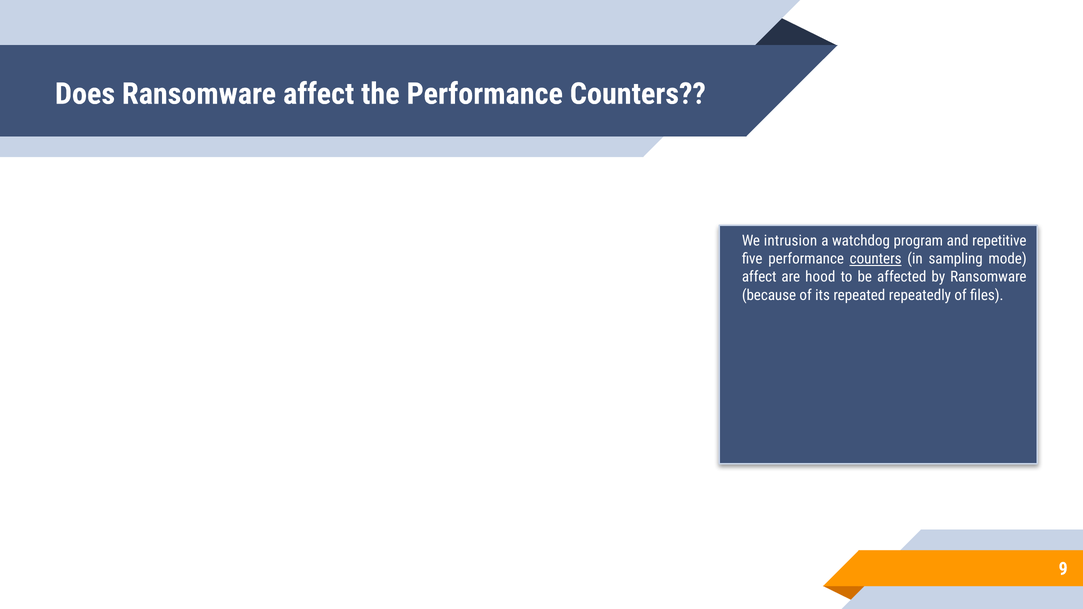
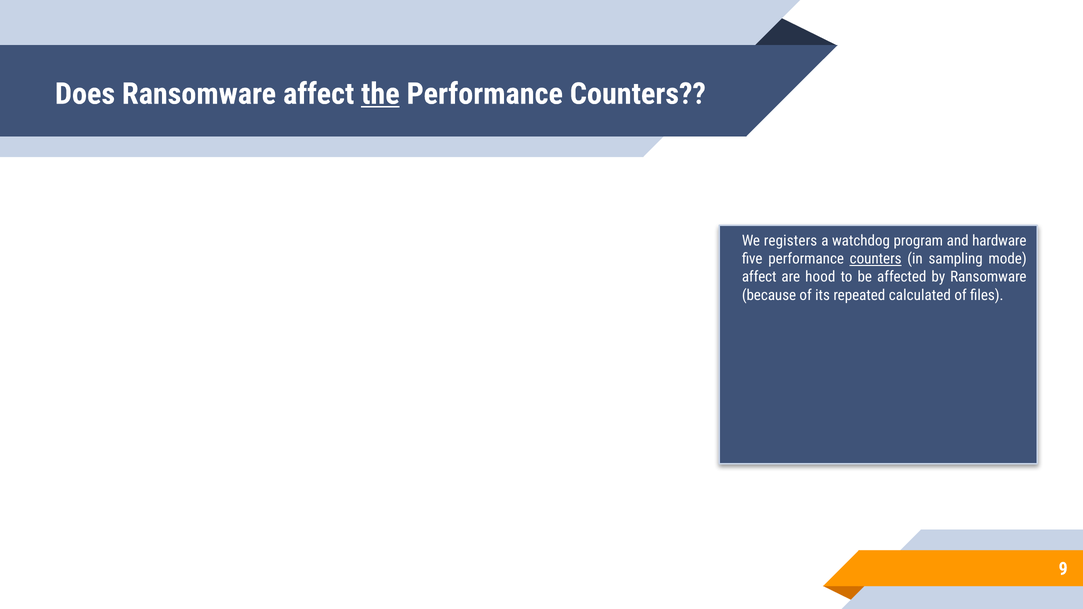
the underline: none -> present
intrusion: intrusion -> registers
repetitive: repetitive -> hardware
repeatedly: repeatedly -> calculated
